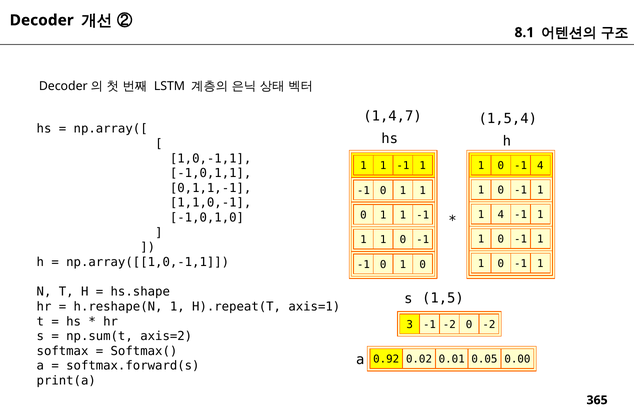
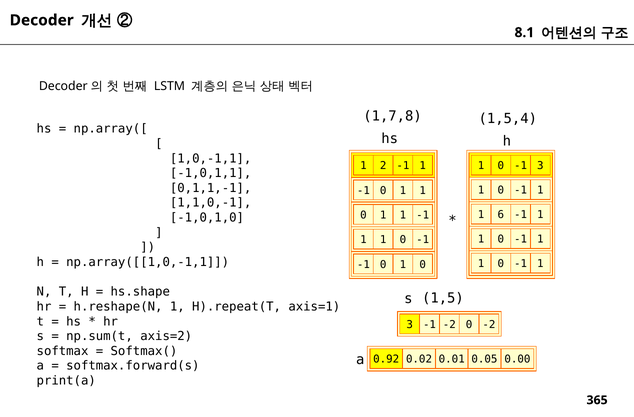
1,4,7: 1,4,7 -> 1,7,8
1 at (383, 166): 1 -> 2
-1 4: 4 -> 3
1 4: 4 -> 6
